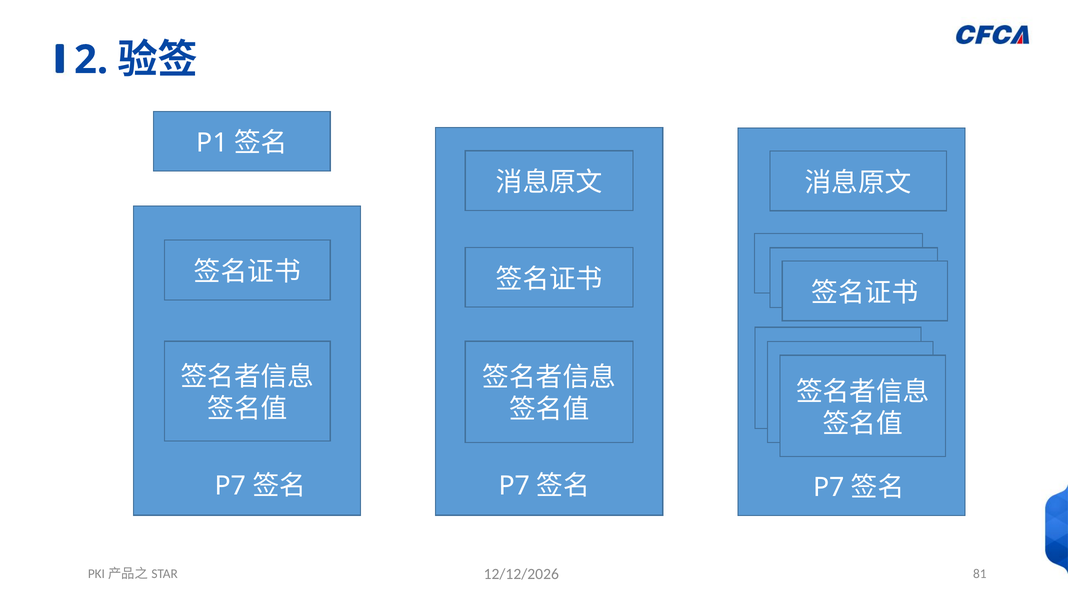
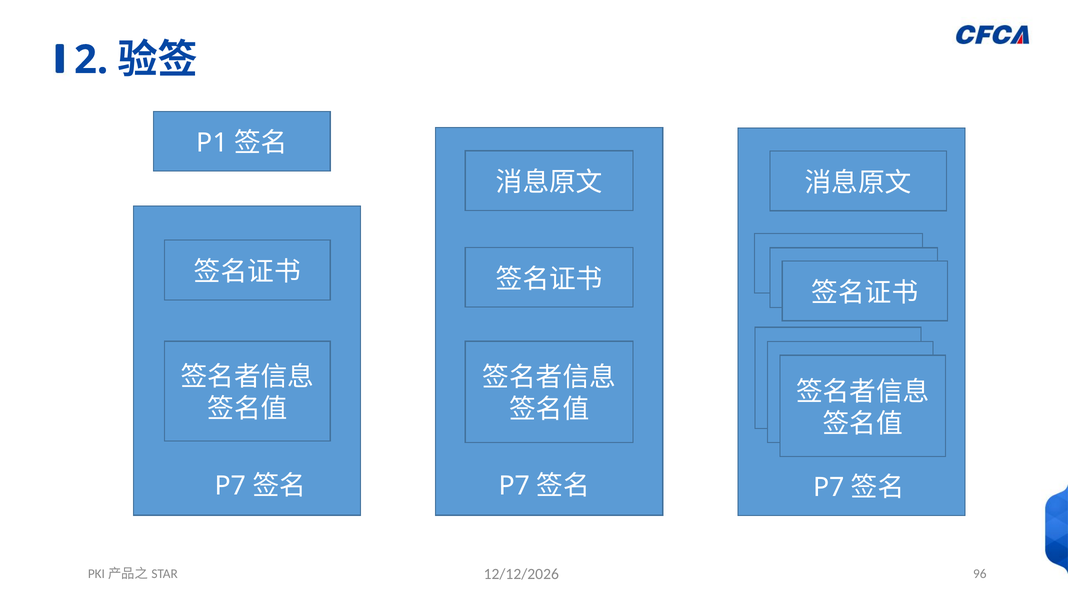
81: 81 -> 96
